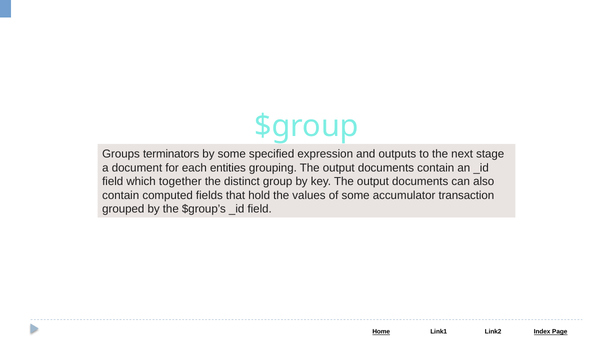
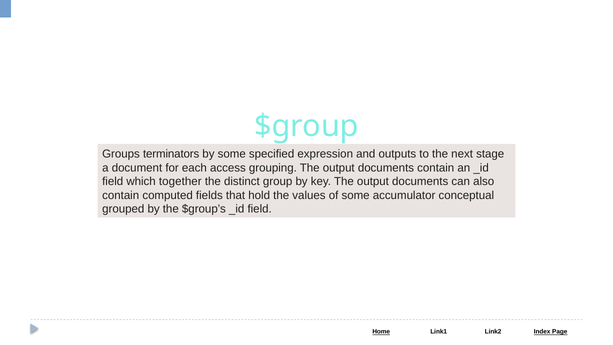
entities: entities -> access
transaction: transaction -> conceptual
